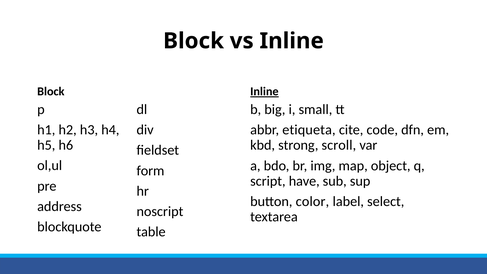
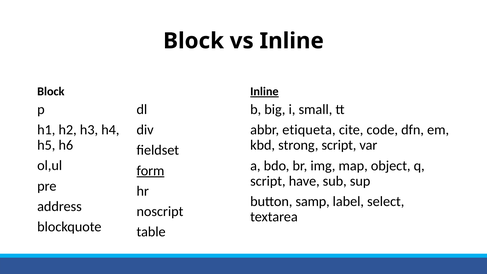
strong scroll: scroll -> script
form underline: none -> present
color: color -> samp
